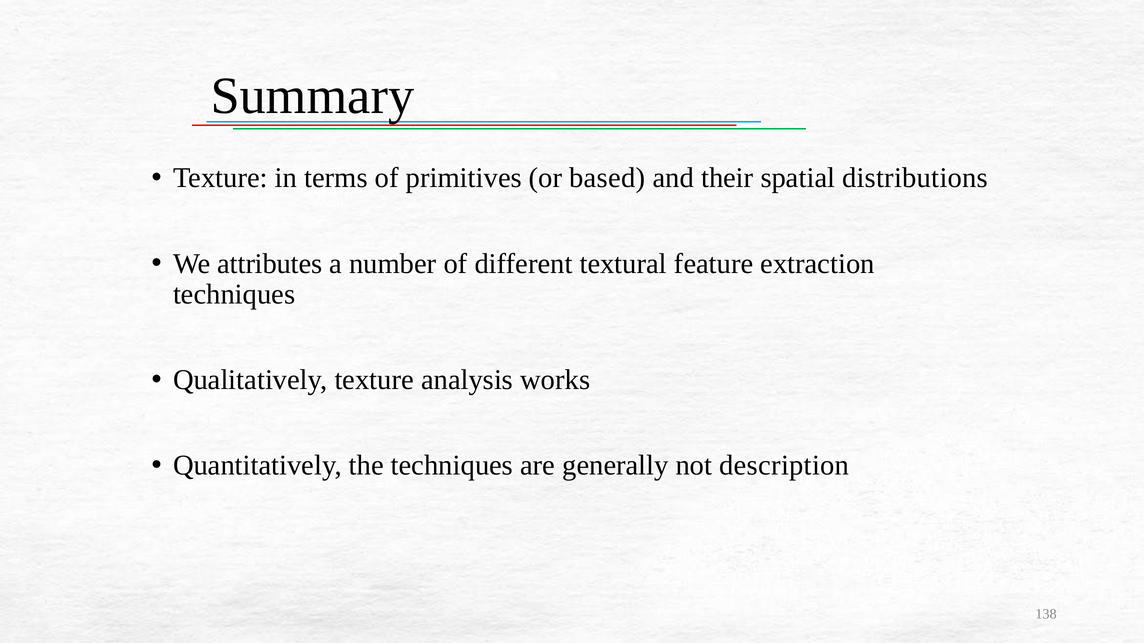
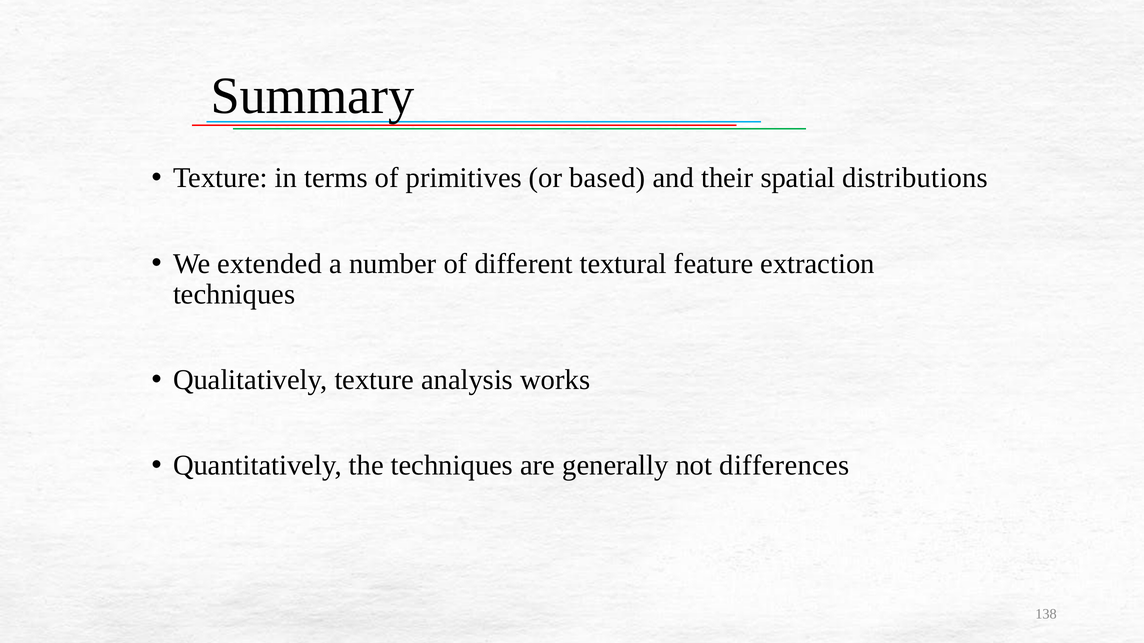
attributes: attributes -> extended
description: description -> differences
